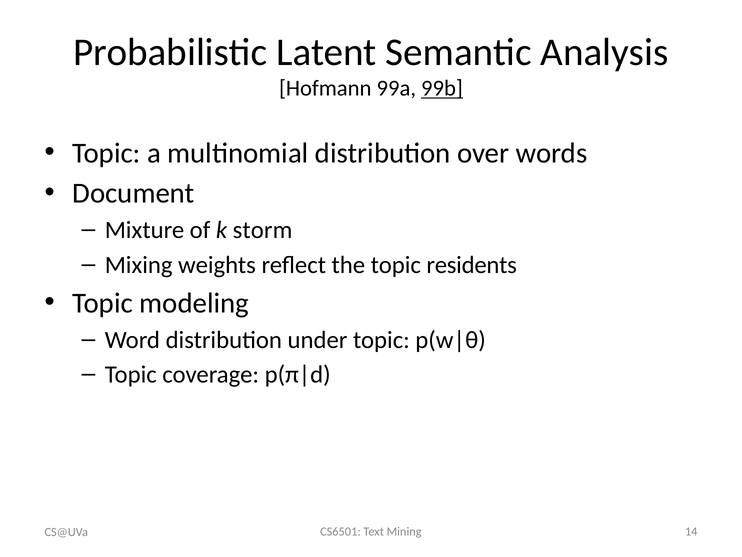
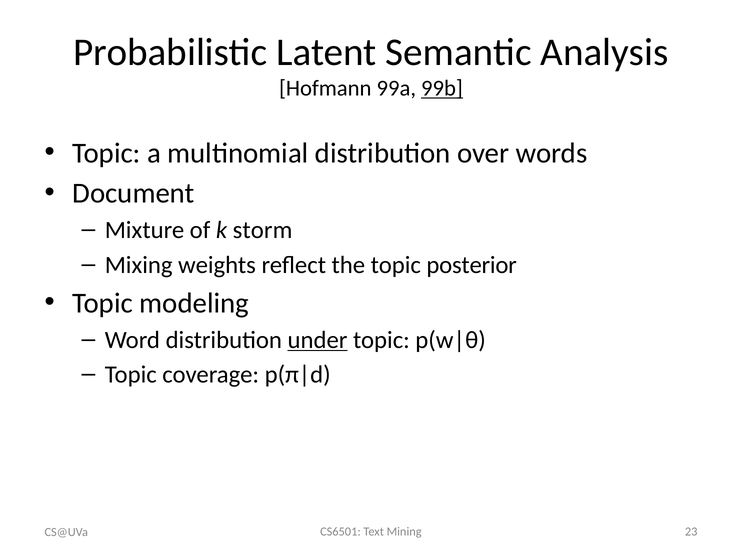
residents: residents -> posterior
under underline: none -> present
14: 14 -> 23
